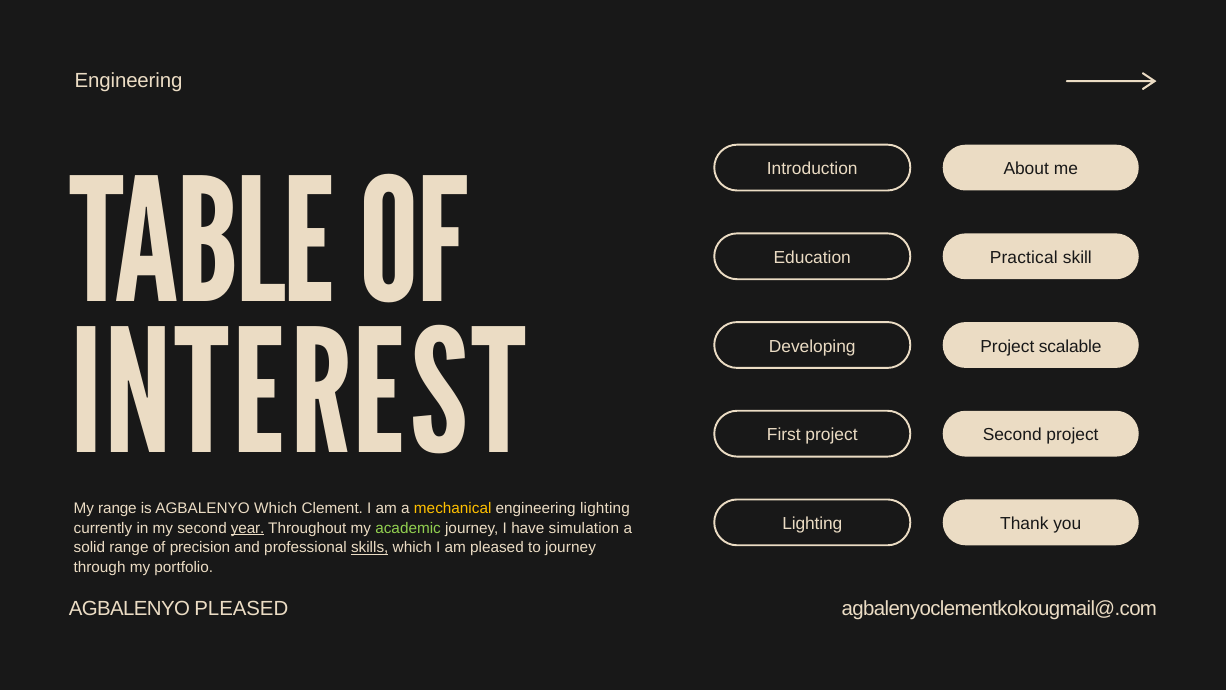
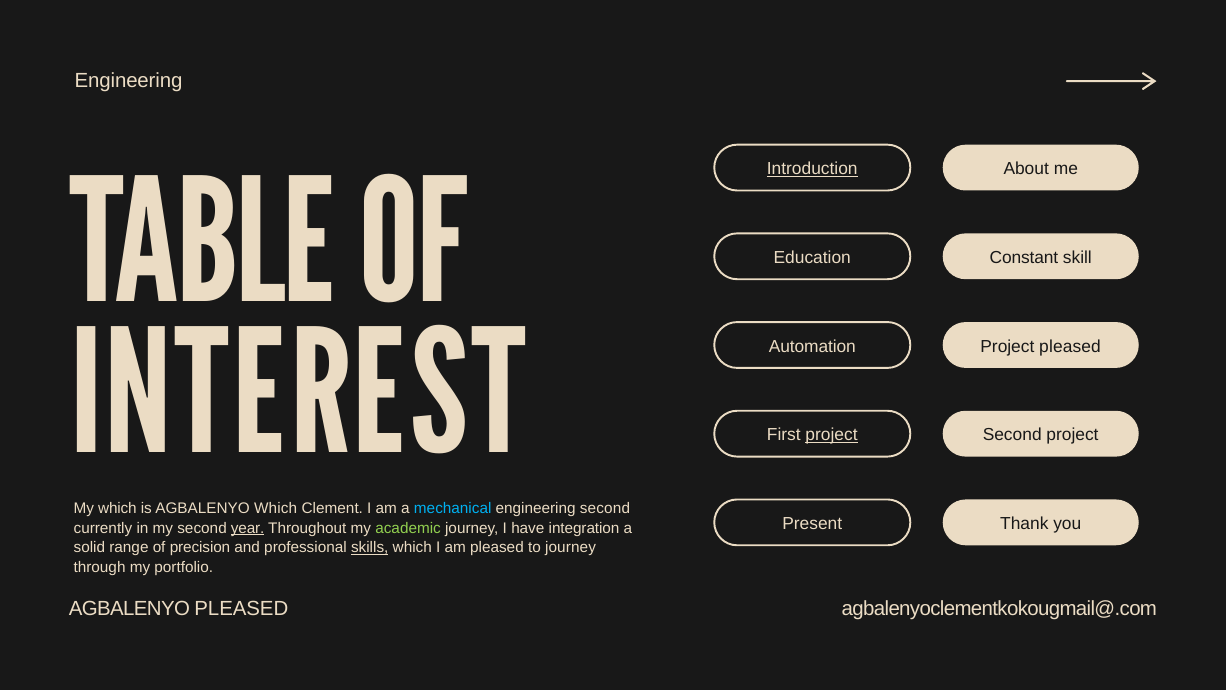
Introduction underline: none -> present
Practical: Practical -> Constant
Developing: Developing -> Automation
Project scalable: scalable -> pleased
project at (832, 435) underline: none -> present
My range: range -> which
mechanical colour: yellow -> light blue
engineering lighting: lighting -> second
Lighting at (812, 523): Lighting -> Present
simulation: simulation -> integration
